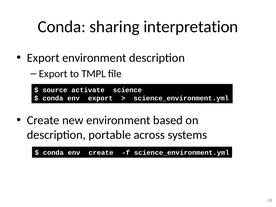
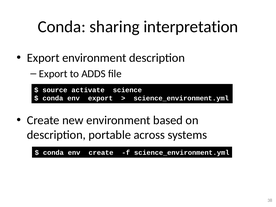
TMPL: TMPL -> ADDS
